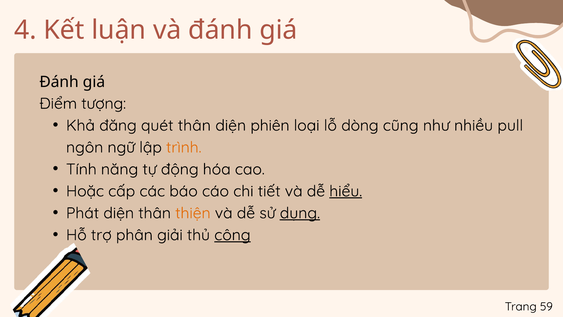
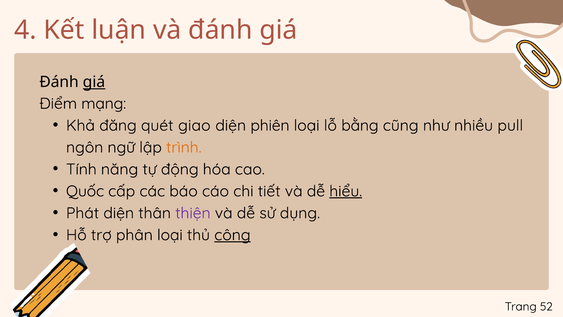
giá at (94, 82) underline: none -> present
tượng: tượng -> mạng
quét thân: thân -> giao
dòng: dòng -> bằng
Hoặc: Hoặc -> Quốc
thiện colour: orange -> purple
dụng underline: present -> none
phân giải: giải -> loại
59: 59 -> 52
